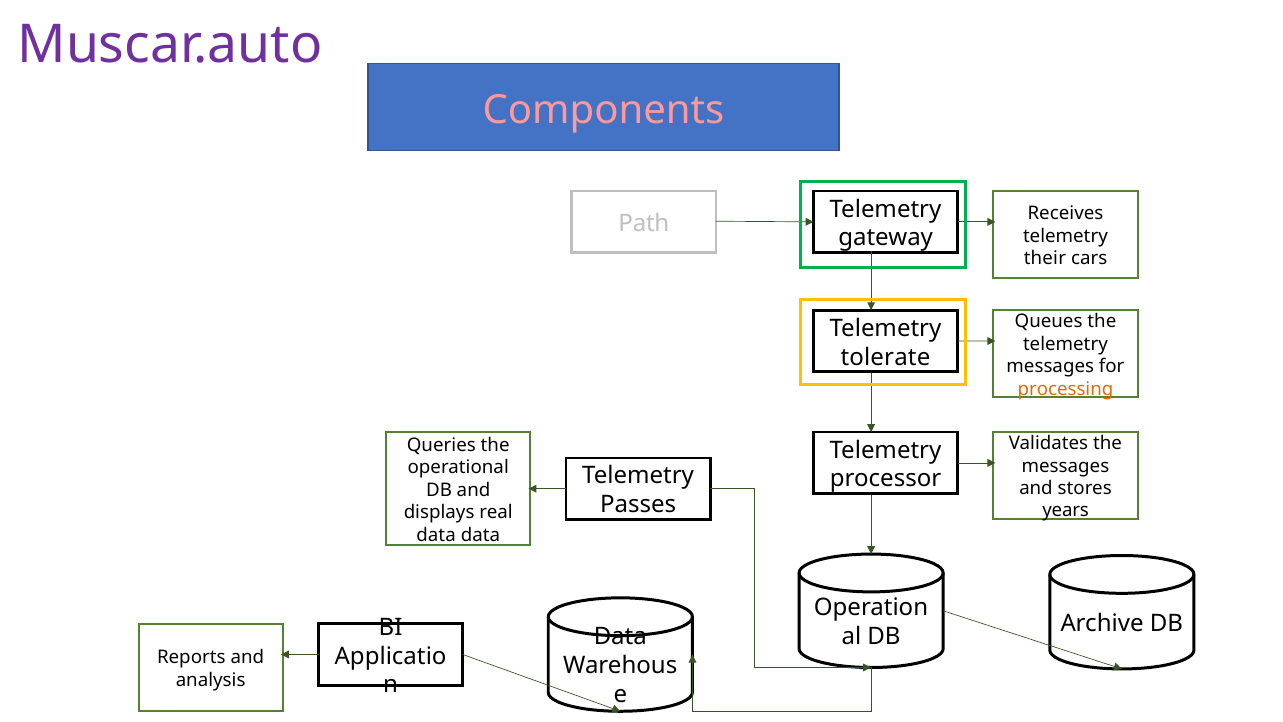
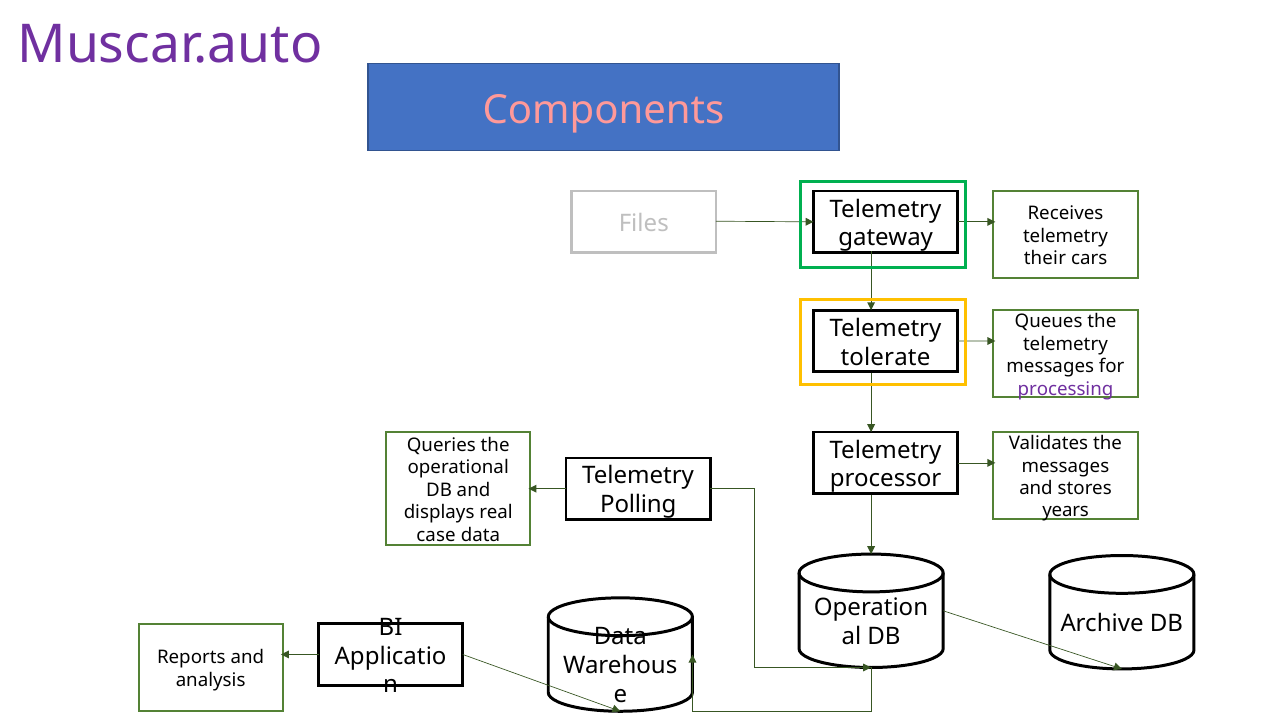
Path: Path -> Files
processing colour: orange -> purple
Passes: Passes -> Polling
data at (436, 535): data -> case
